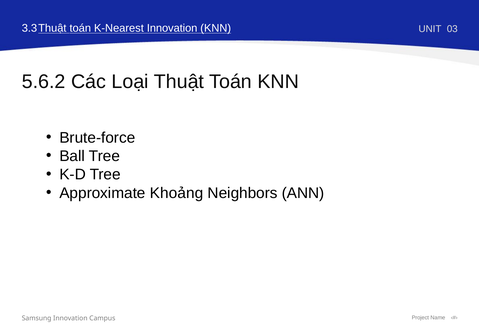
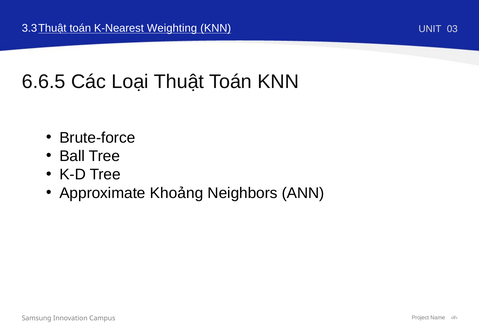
K-Nearest Innovation: Innovation -> Weighting
5.6.2: 5.6.2 -> 6.6.5
